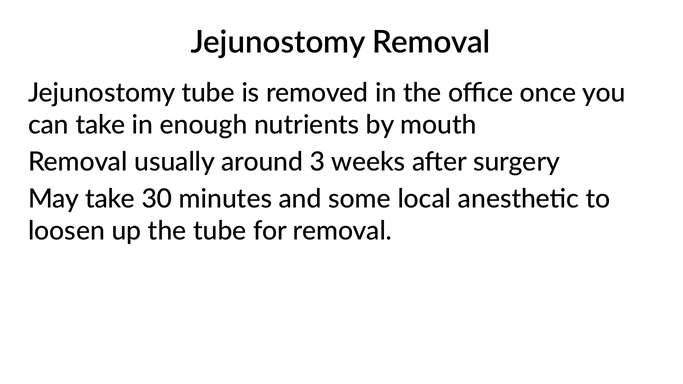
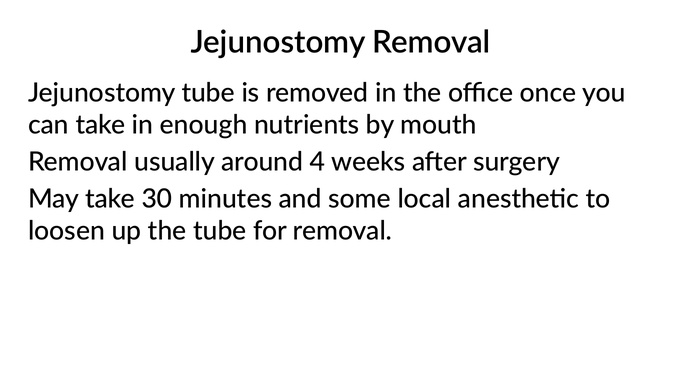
3: 3 -> 4
